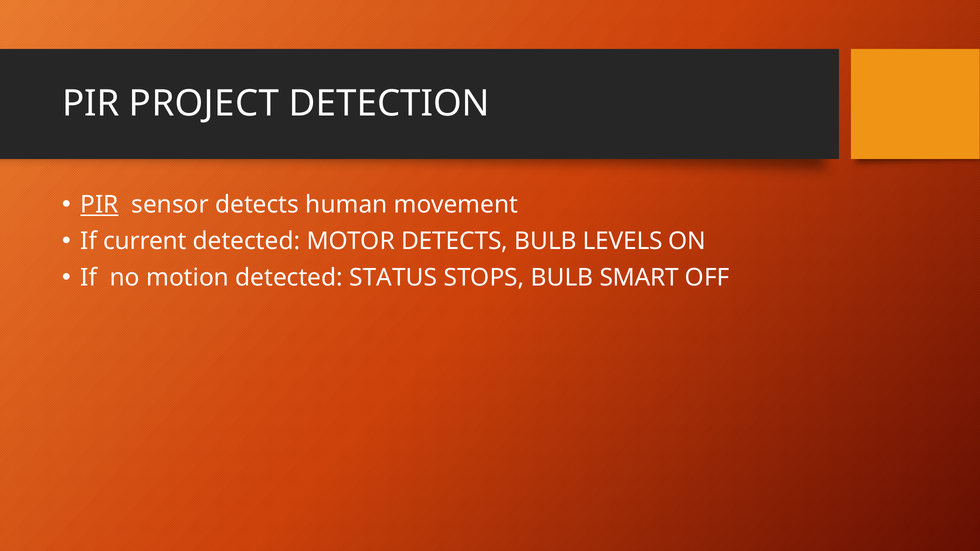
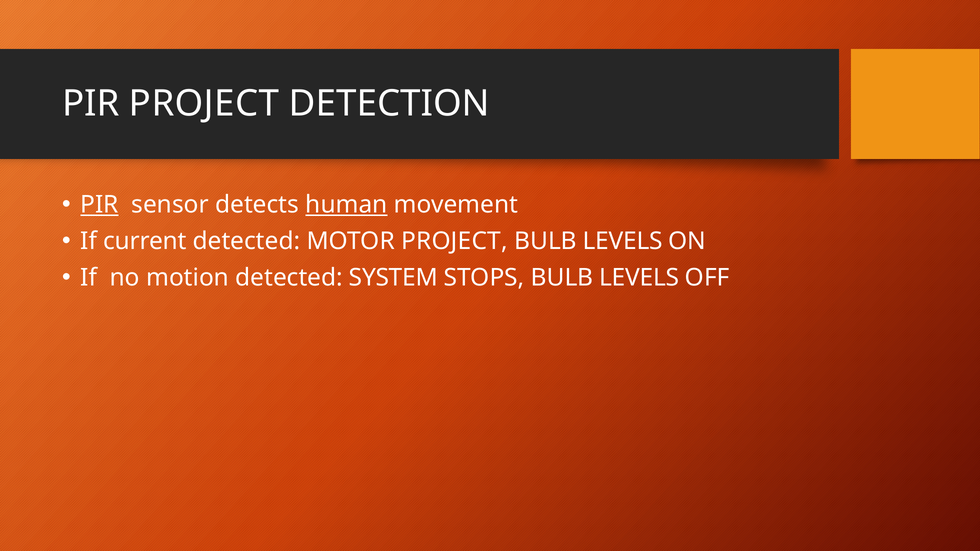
human underline: none -> present
MOTOR DETECTS: DETECTS -> PROJECT
STATUS: STATUS -> SYSTEM
STOPS BULB SMART: SMART -> LEVELS
